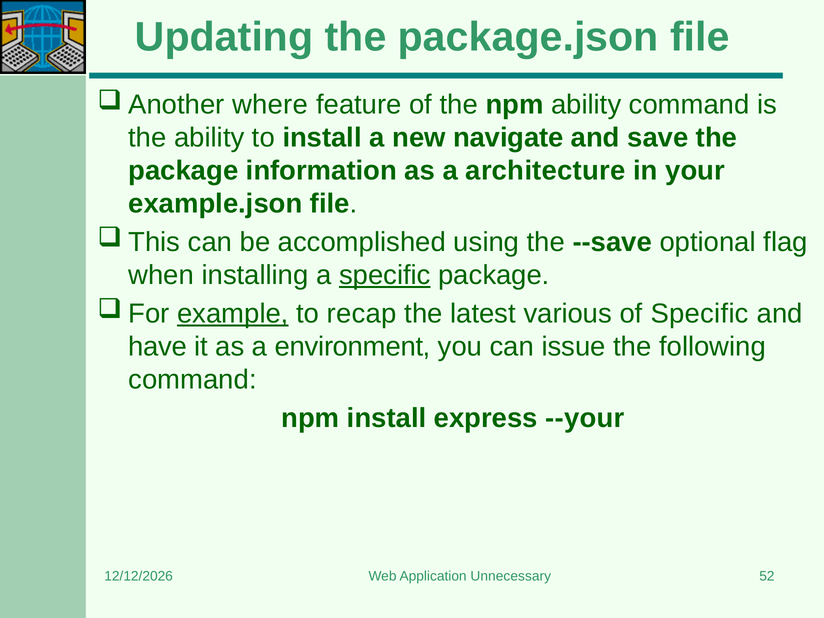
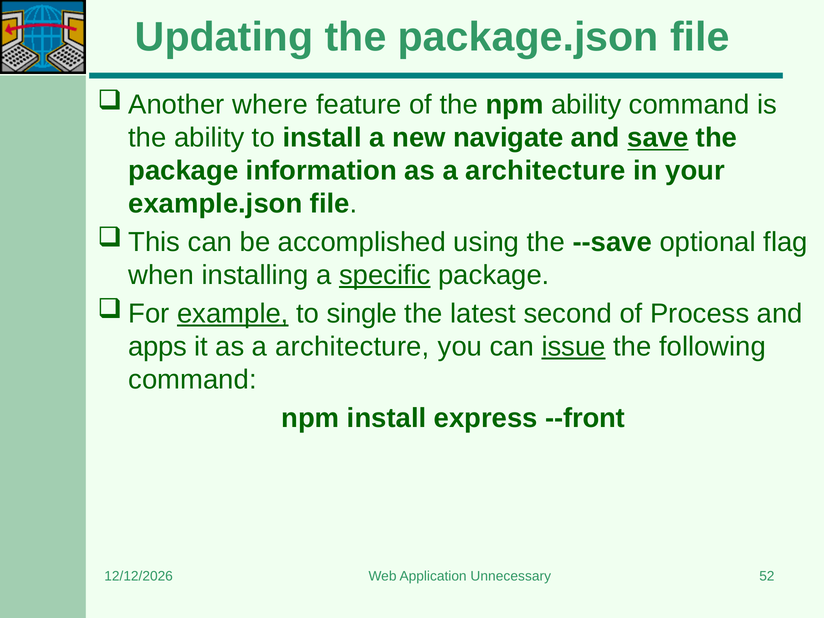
save underline: none -> present
recap: recap -> single
various: various -> second
of Specific: Specific -> Process
have: have -> apps
it as a environment: environment -> architecture
issue underline: none -> present
--your: --your -> --front
